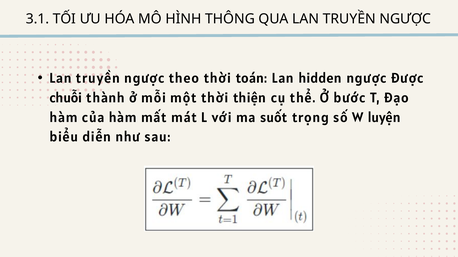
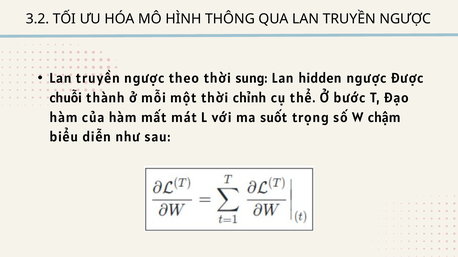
3.1: 3.1 -> 3.2
toán: toán -> sung
thiện: thiện -> chỉnh
luyện: luyện -> chậm
